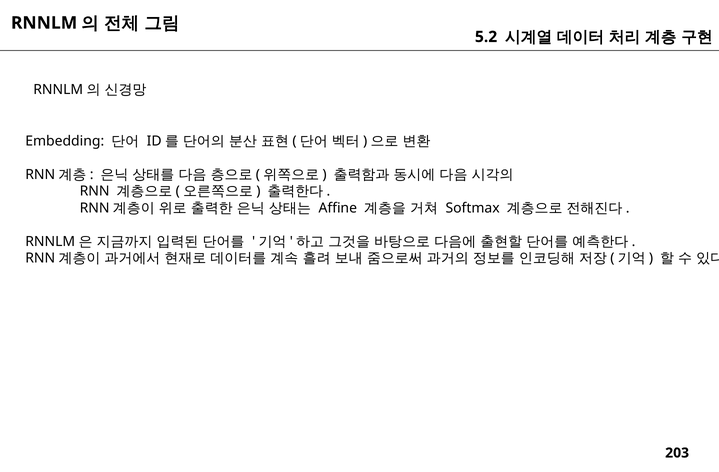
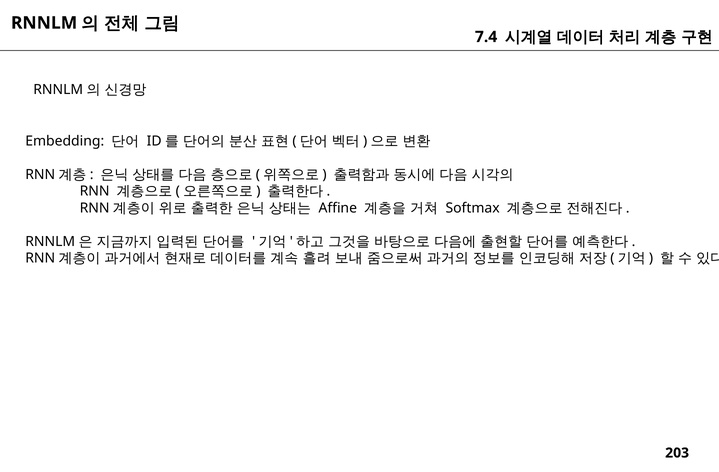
5.2: 5.2 -> 7.4
